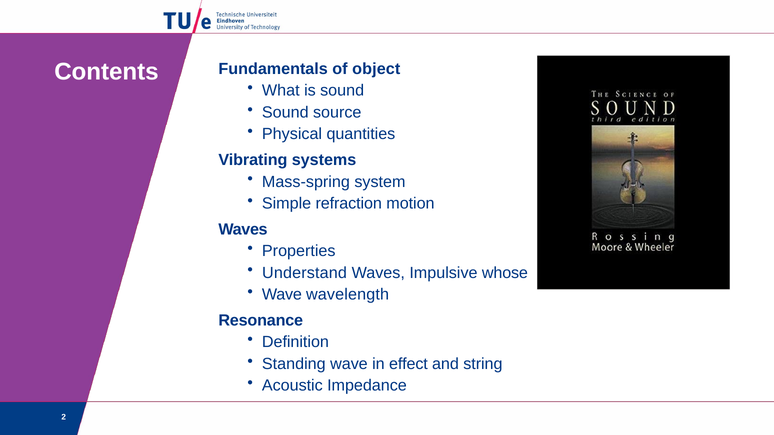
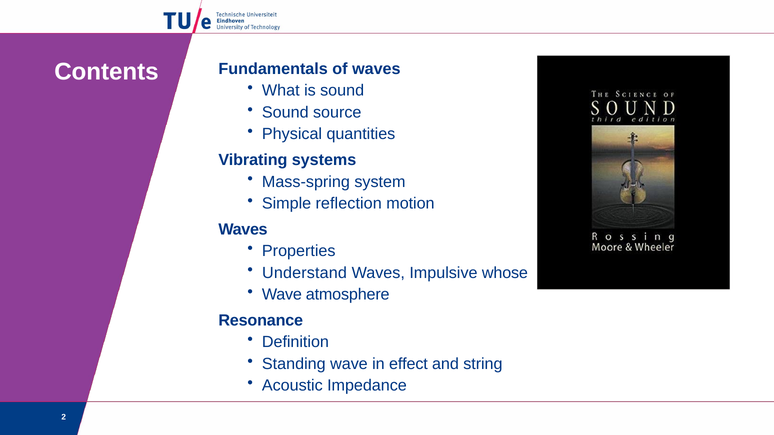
of object: object -> waves
refraction: refraction -> reflection
wavelength: wavelength -> atmosphere
